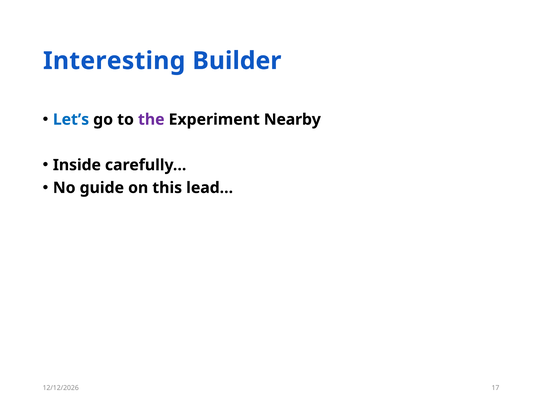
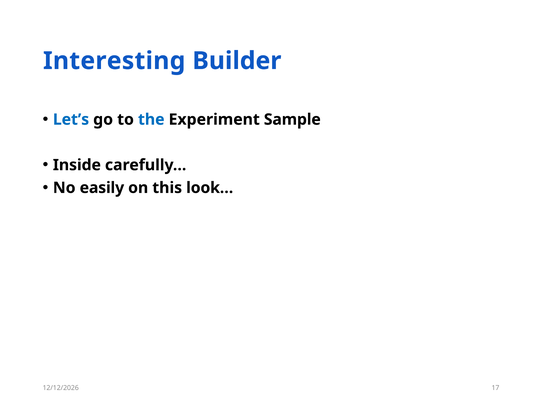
the colour: purple -> blue
Nearby: Nearby -> Sample
guide: guide -> easily
lead…: lead… -> look…
